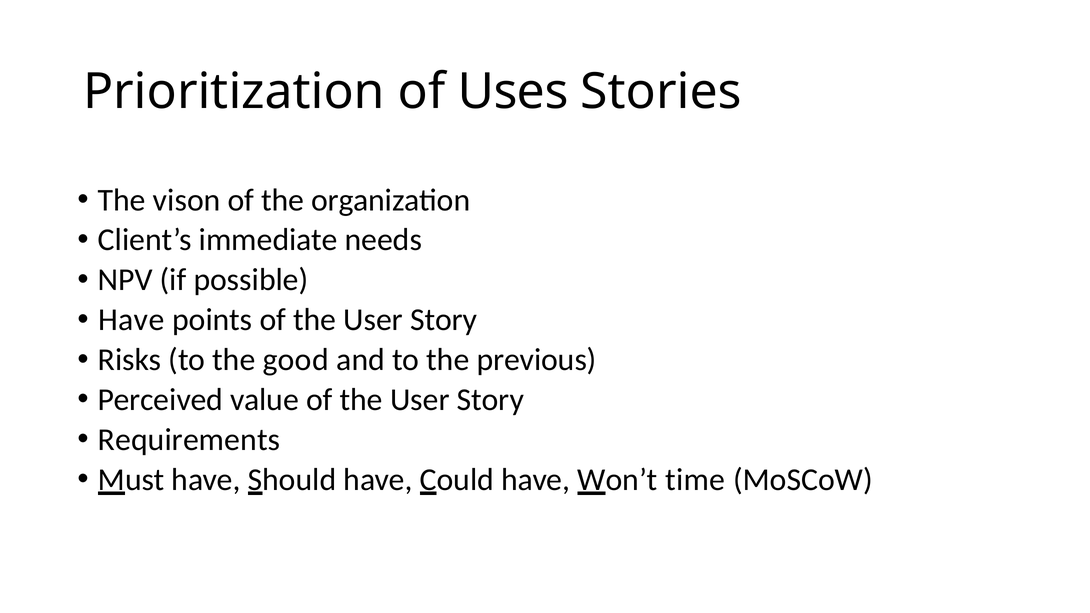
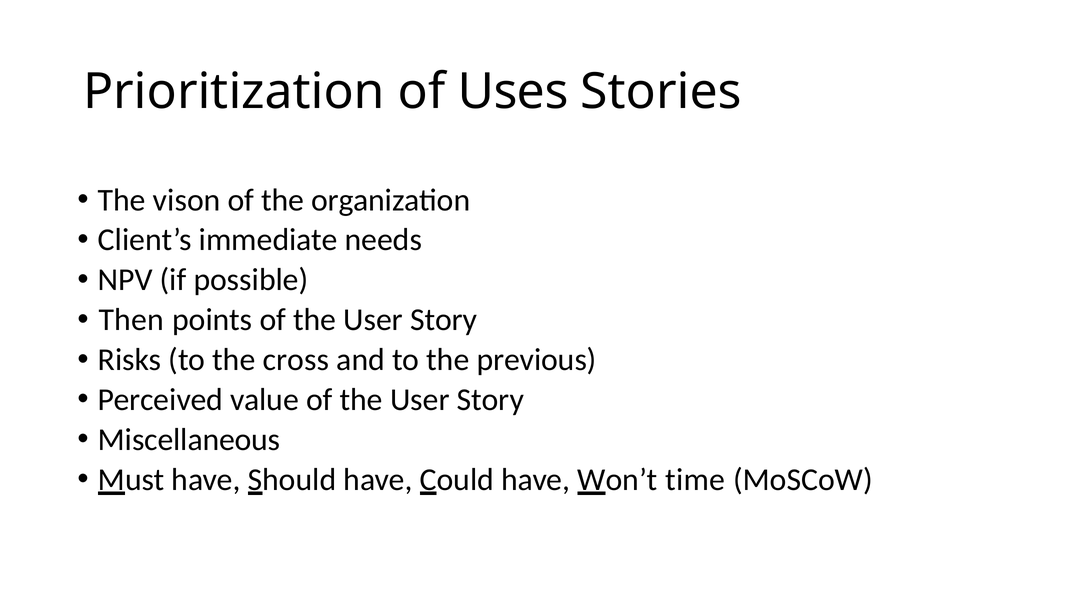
Have at (131, 320): Have -> Then
good: good -> cross
Requirements: Requirements -> Miscellaneous
